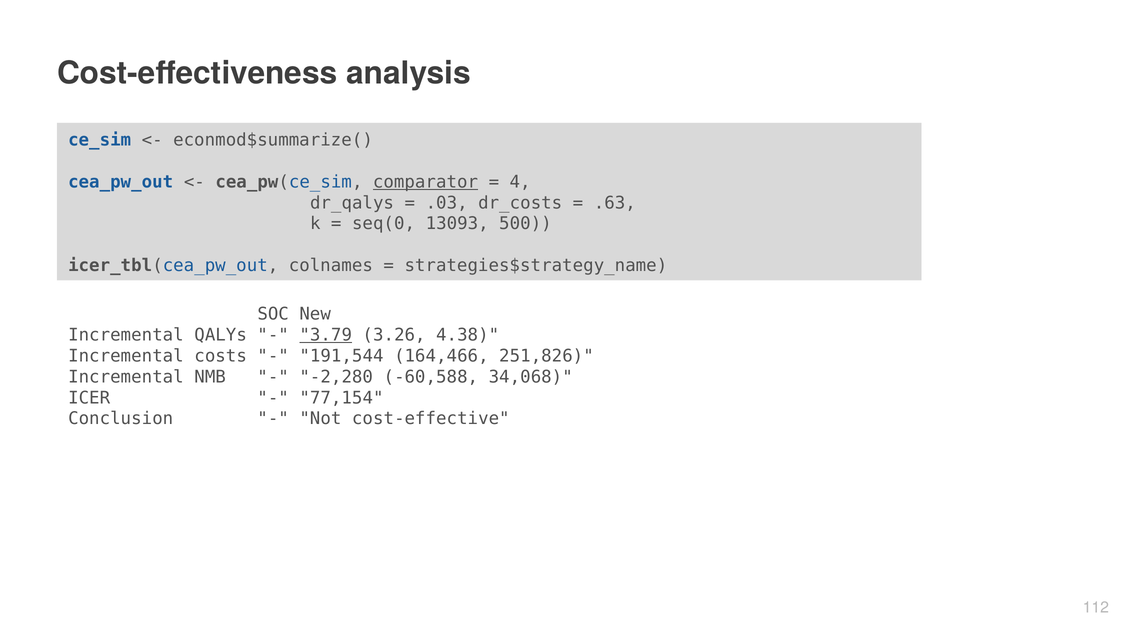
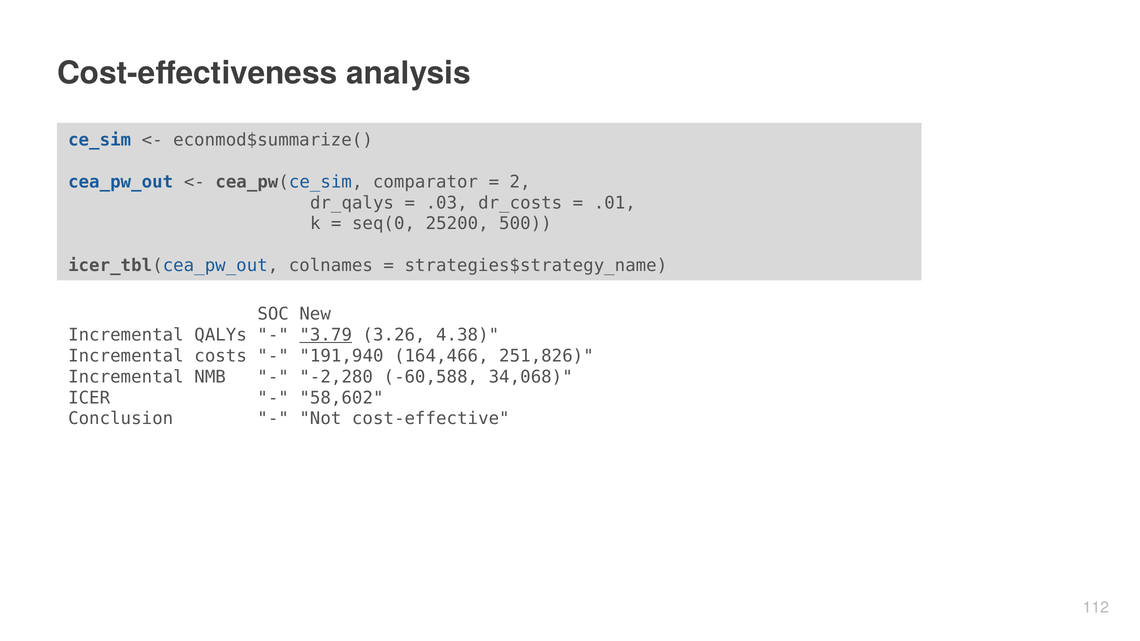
comparator underline: present -> none
4: 4 -> 2
.63: .63 -> .01
13093: 13093 -> 25200
191,544: 191,544 -> 191,940
77,154: 77,154 -> 58,602
